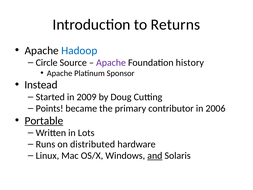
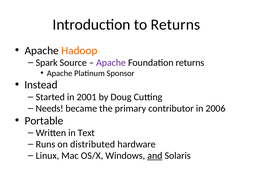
Hadoop colour: blue -> orange
Circle: Circle -> Spark
Foundation history: history -> returns
2009: 2009 -> 2001
Points: Points -> Needs
Portable underline: present -> none
Lots: Lots -> Text
